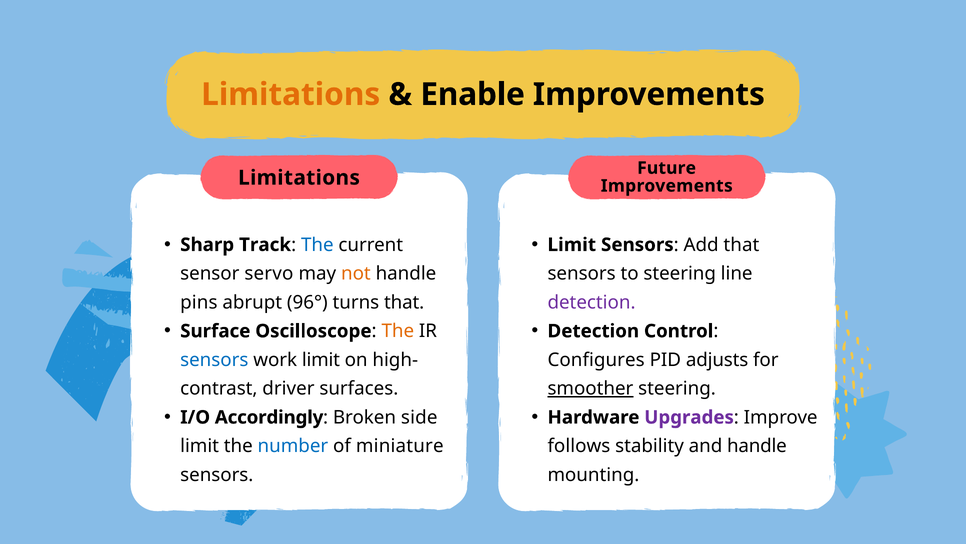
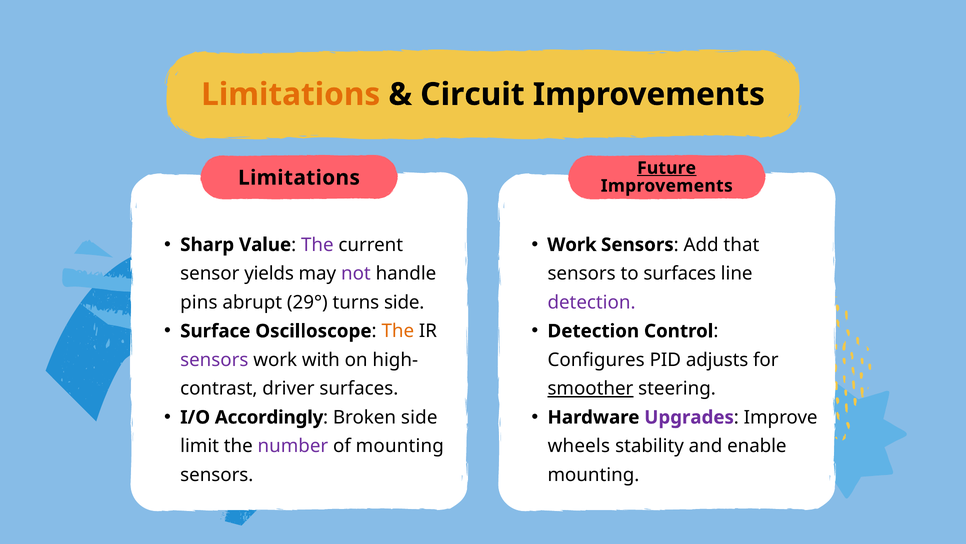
Enable: Enable -> Circuit
Future underline: none -> present
Track: Track -> Value
The at (317, 245) colour: blue -> purple
Limit at (572, 245): Limit -> Work
servo: servo -> yields
not colour: orange -> purple
to steering: steering -> surfaces
96°: 96° -> 29°
turns that: that -> side
sensors at (214, 359) colour: blue -> purple
work limit: limit -> with
number colour: blue -> purple
of miniature: miniature -> mounting
follows: follows -> wheels
and handle: handle -> enable
